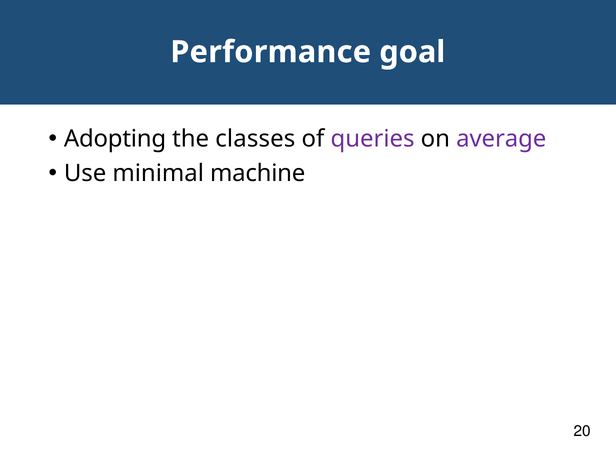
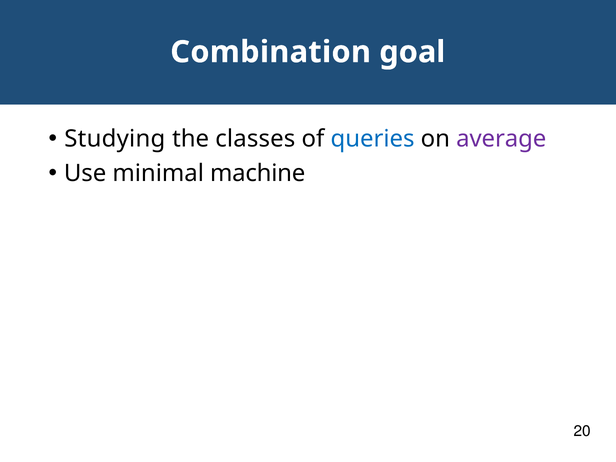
Performance: Performance -> Combination
Adopting: Adopting -> Studying
queries colour: purple -> blue
